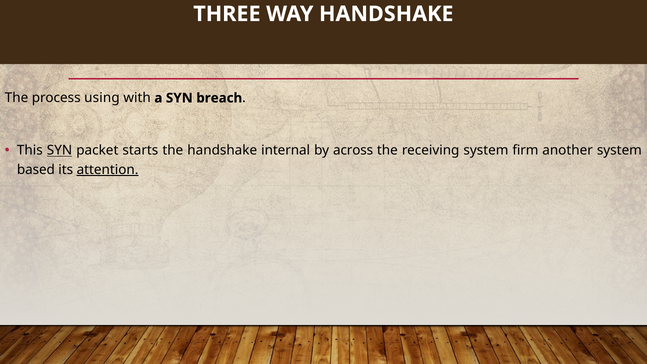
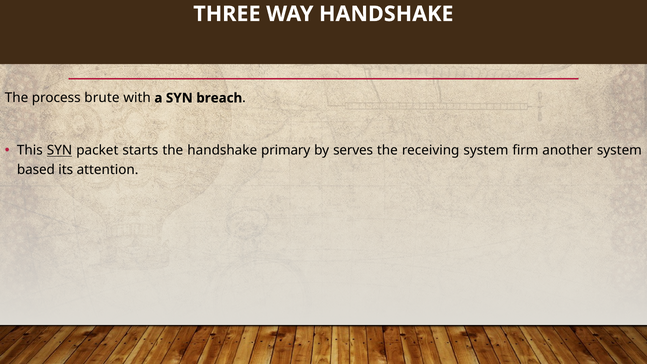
using: using -> brute
internal: internal -> primary
across: across -> serves
attention underline: present -> none
